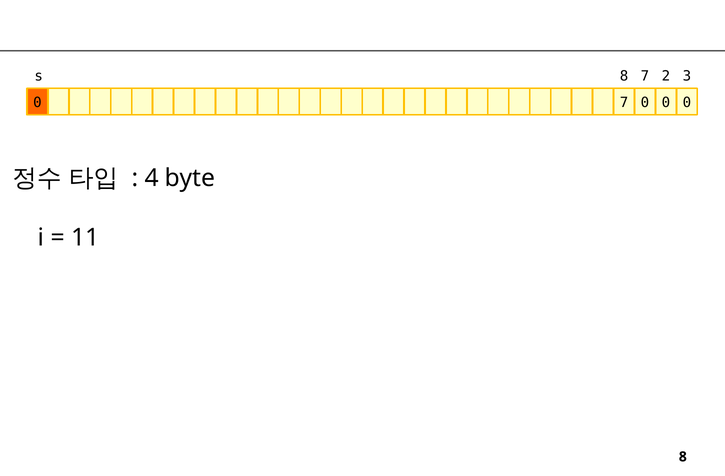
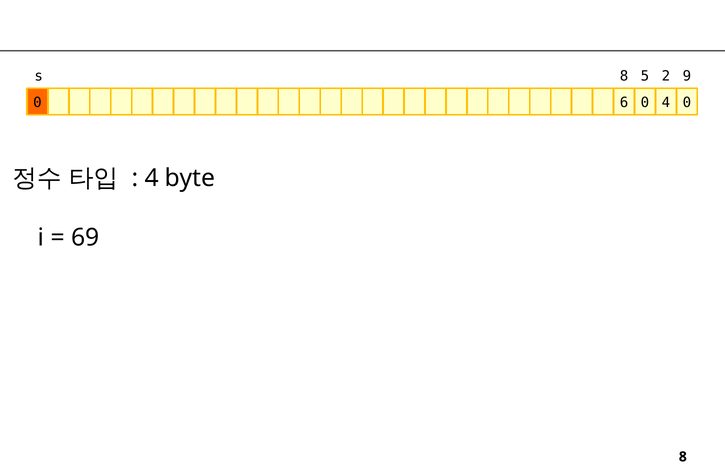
8 7: 7 -> 5
3: 3 -> 9
0 7: 7 -> 6
0 at (666, 103): 0 -> 4
11: 11 -> 69
